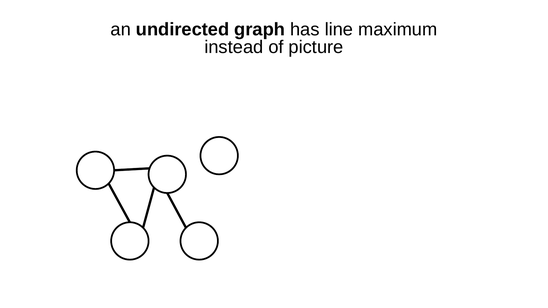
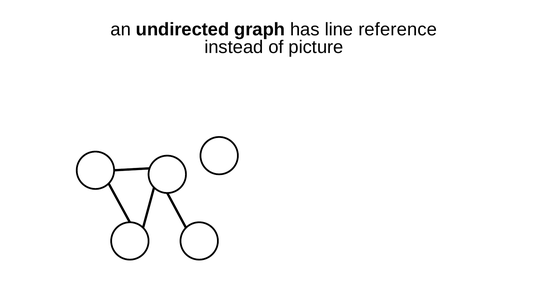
maximum: maximum -> reference
